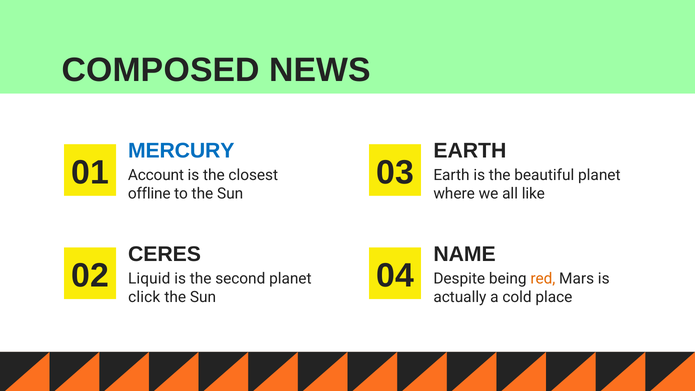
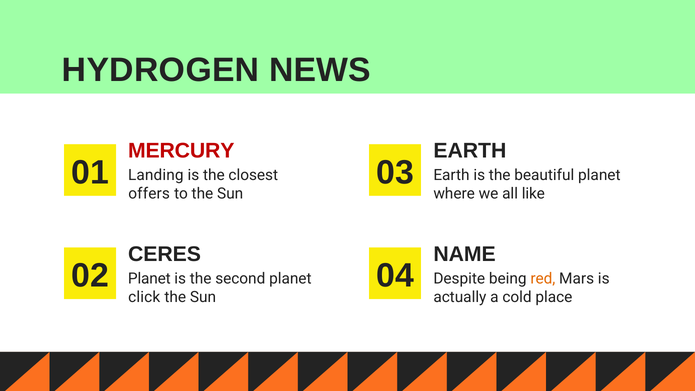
COMPOSED: COMPOSED -> HYDROGEN
MERCURY colour: blue -> red
Account: Account -> Landing
offline: offline -> offers
Liquid at (149, 278): Liquid -> Planet
